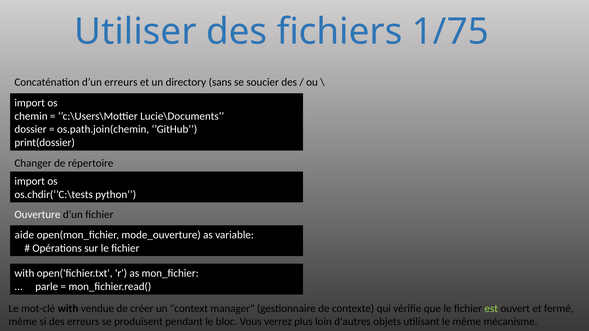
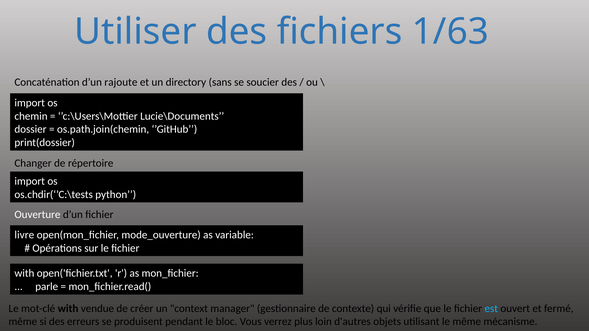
1/75: 1/75 -> 1/63
d’un erreurs: erreurs -> rajoute
aide: aide -> livre
est colour: light green -> light blue
